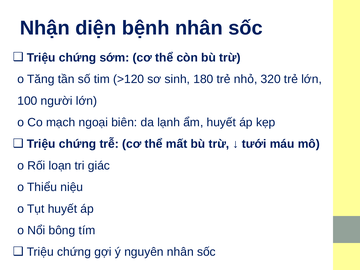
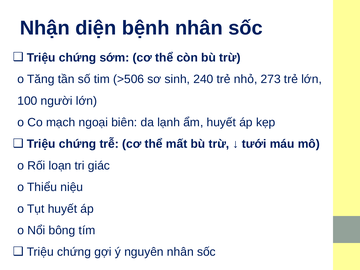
>120: >120 -> >506
180: 180 -> 240
320: 320 -> 273
